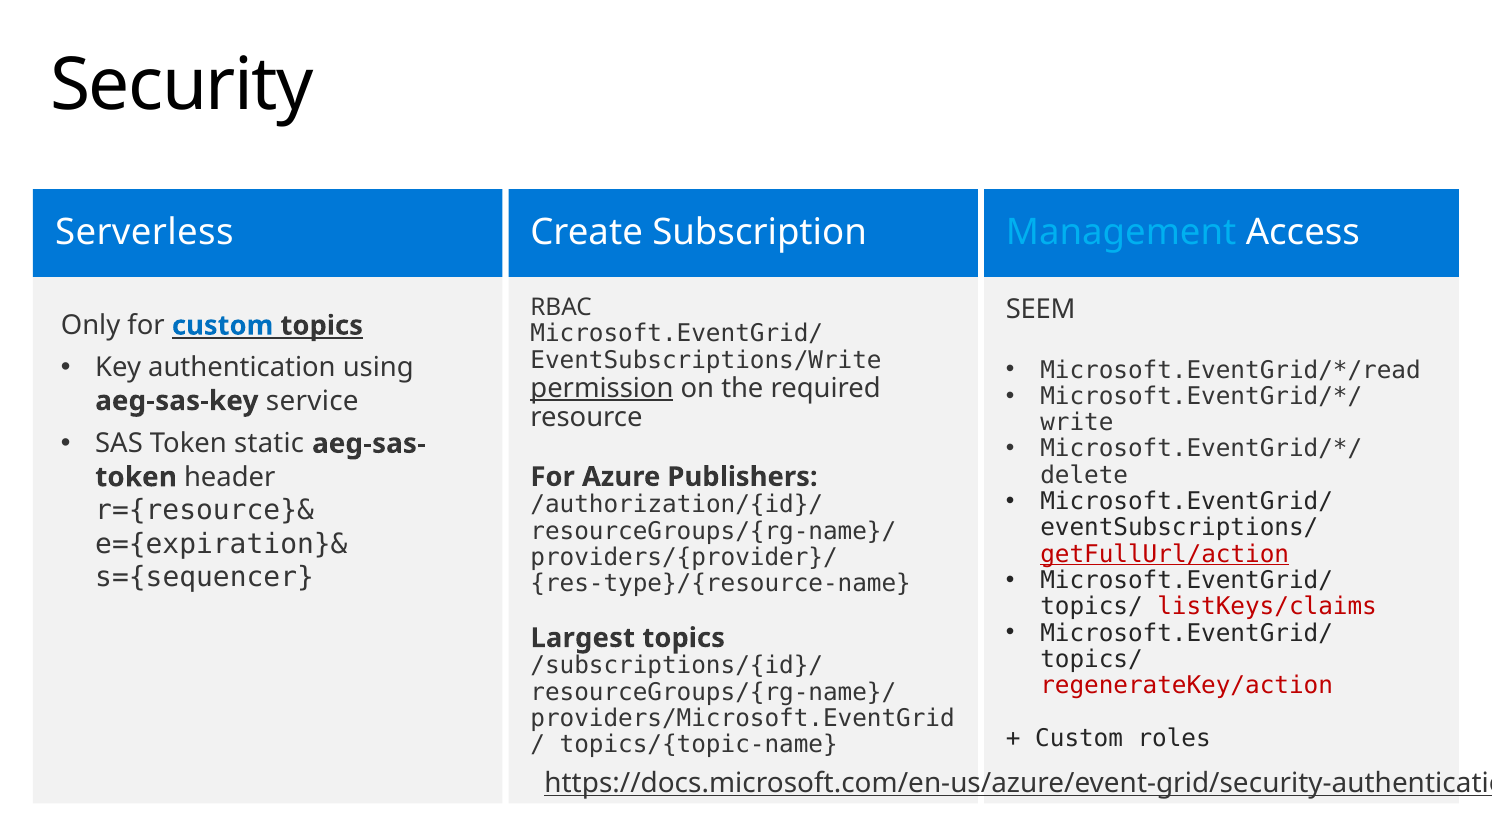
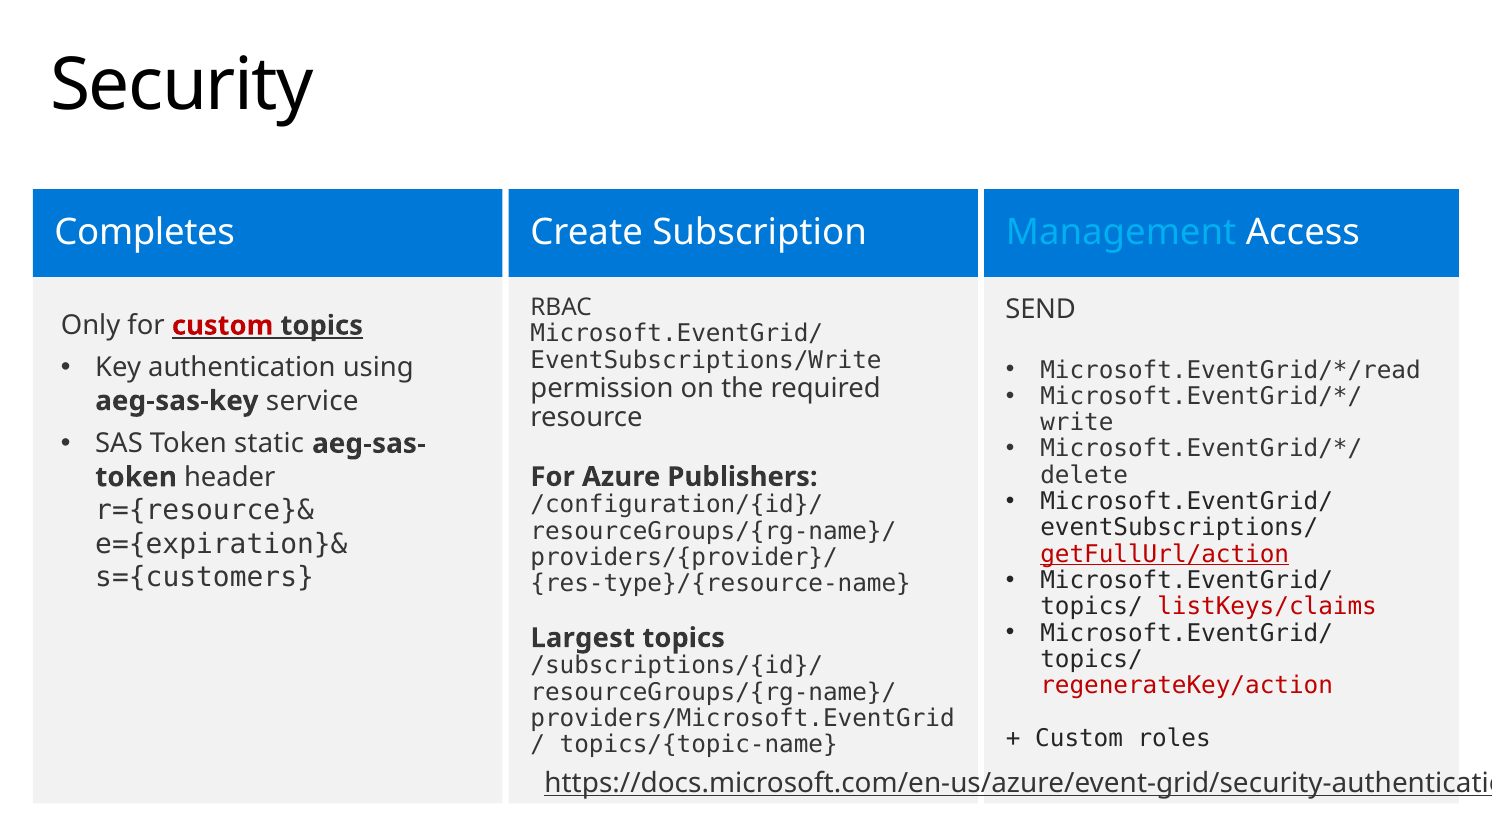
Serverless: Serverless -> Completes
SEEM: SEEM -> SEND
custom at (223, 326) colour: blue -> red
permission underline: present -> none
/authorization/{id}/: /authorization/{id}/ -> /configuration/{id}/
s={sequencer: s={sequencer -> s={customers
